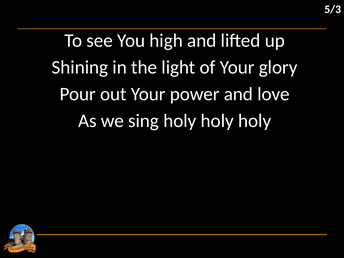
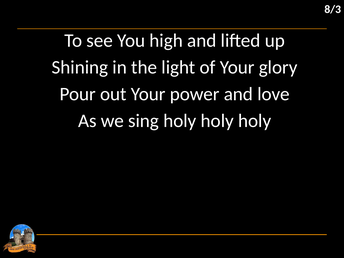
5/3: 5/3 -> 8/3
